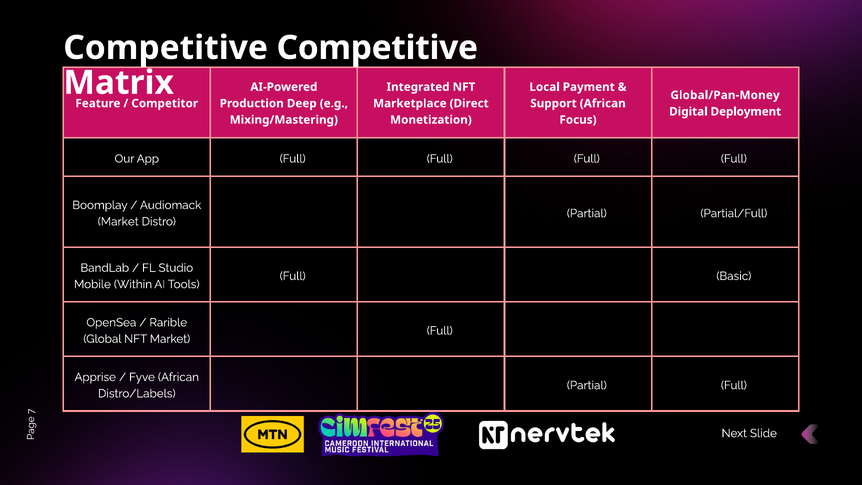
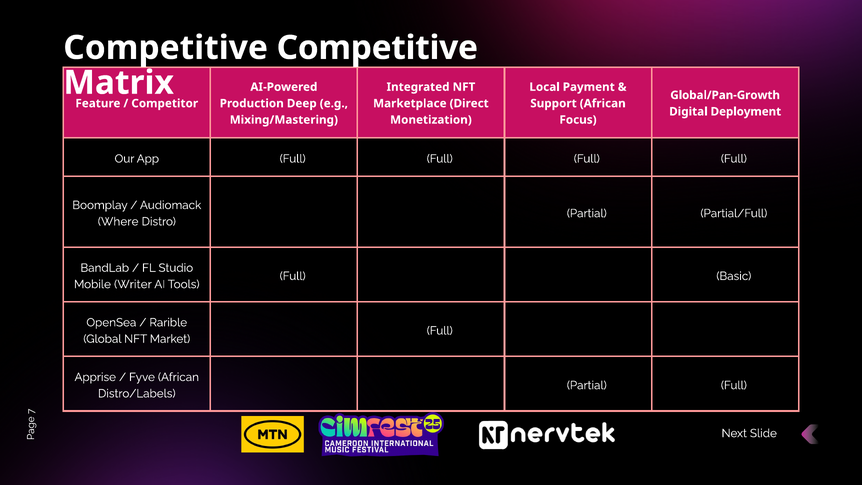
Global/Pan-Money: Global/Pan-Money -> Global/Pan-Growth
Market at (118, 221): Market -> Where
Within: Within -> Writer
